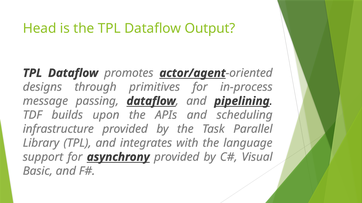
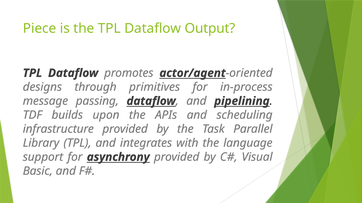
Head: Head -> Piece
